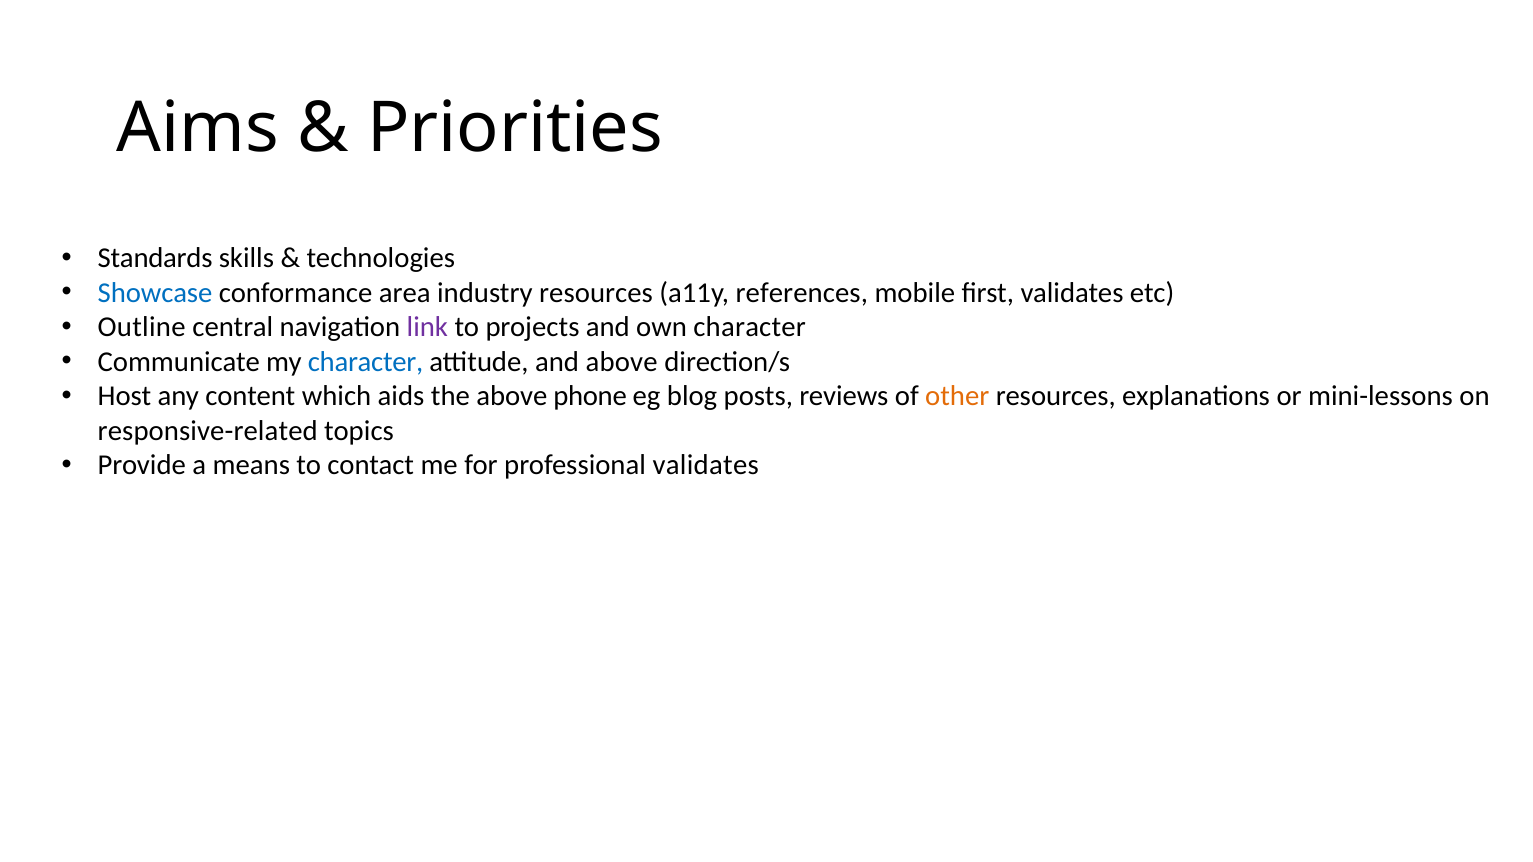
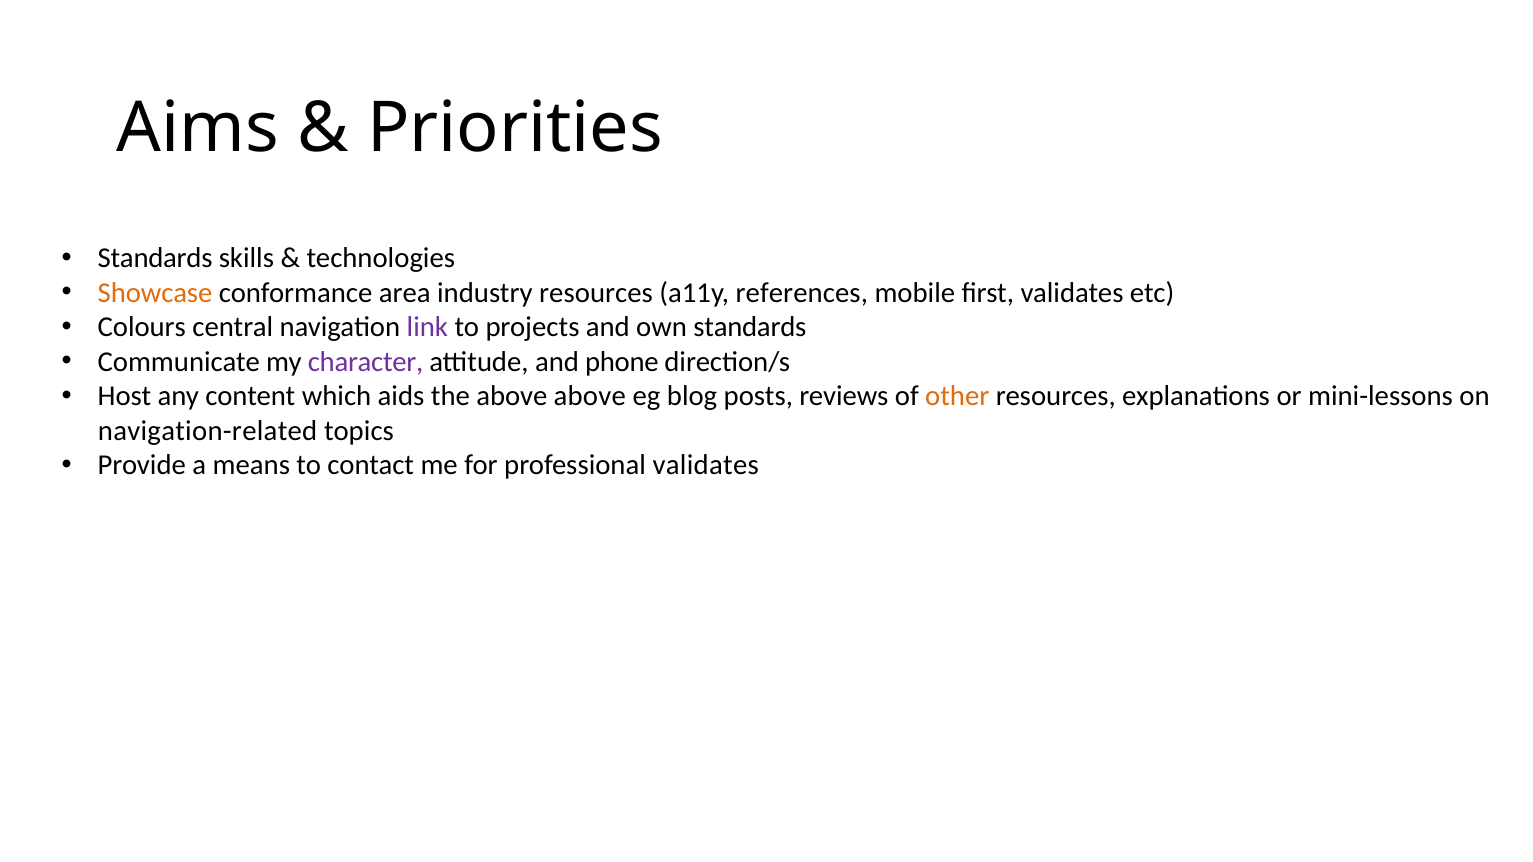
Showcase colour: blue -> orange
Outline: Outline -> Colours
own character: character -> standards
character at (366, 362) colour: blue -> purple
and above: above -> phone
above phone: phone -> above
responsive-related: responsive-related -> navigation-related
